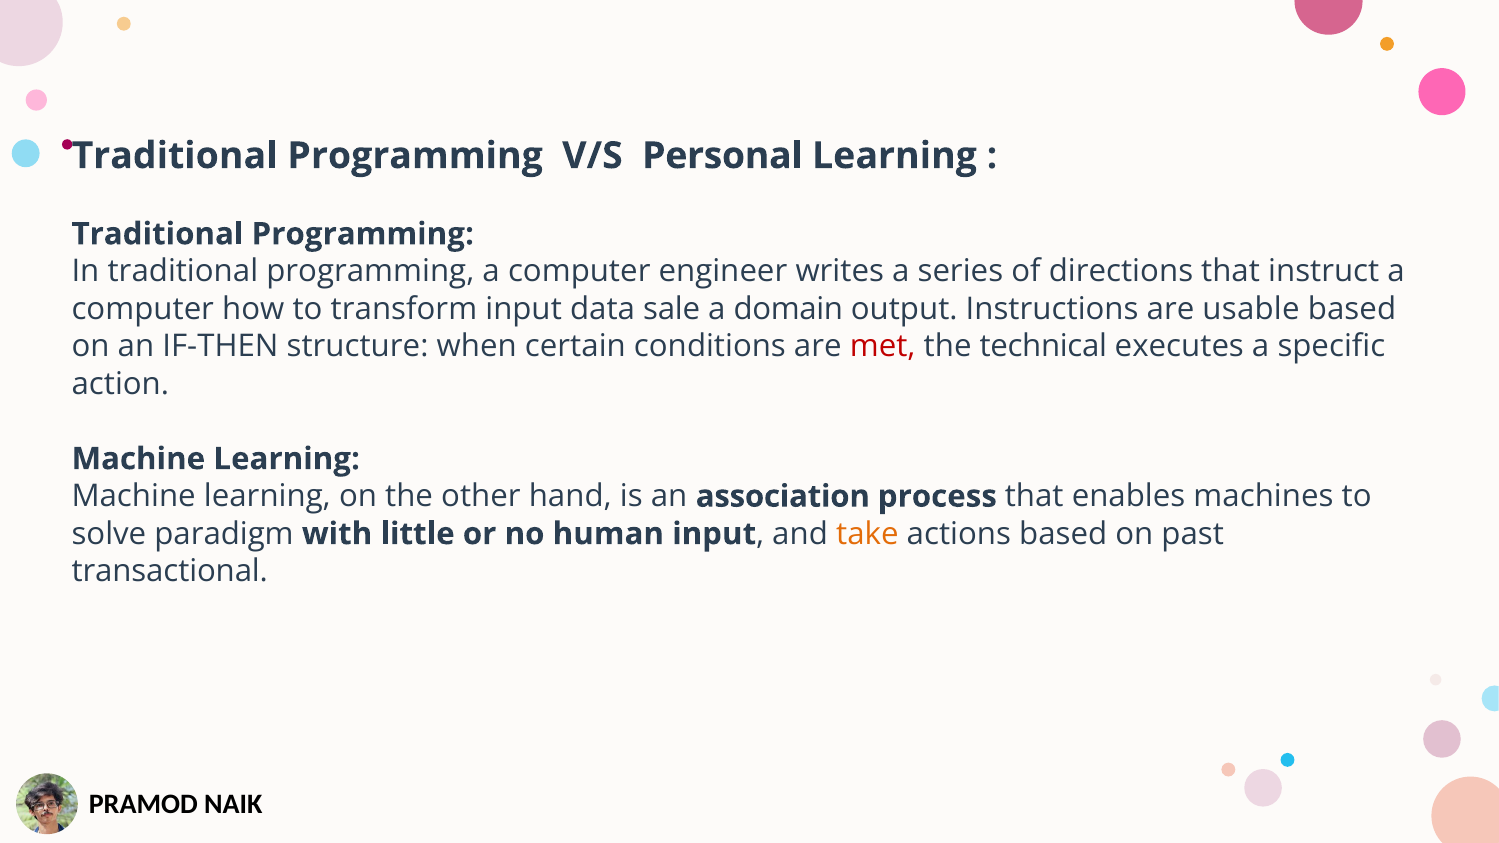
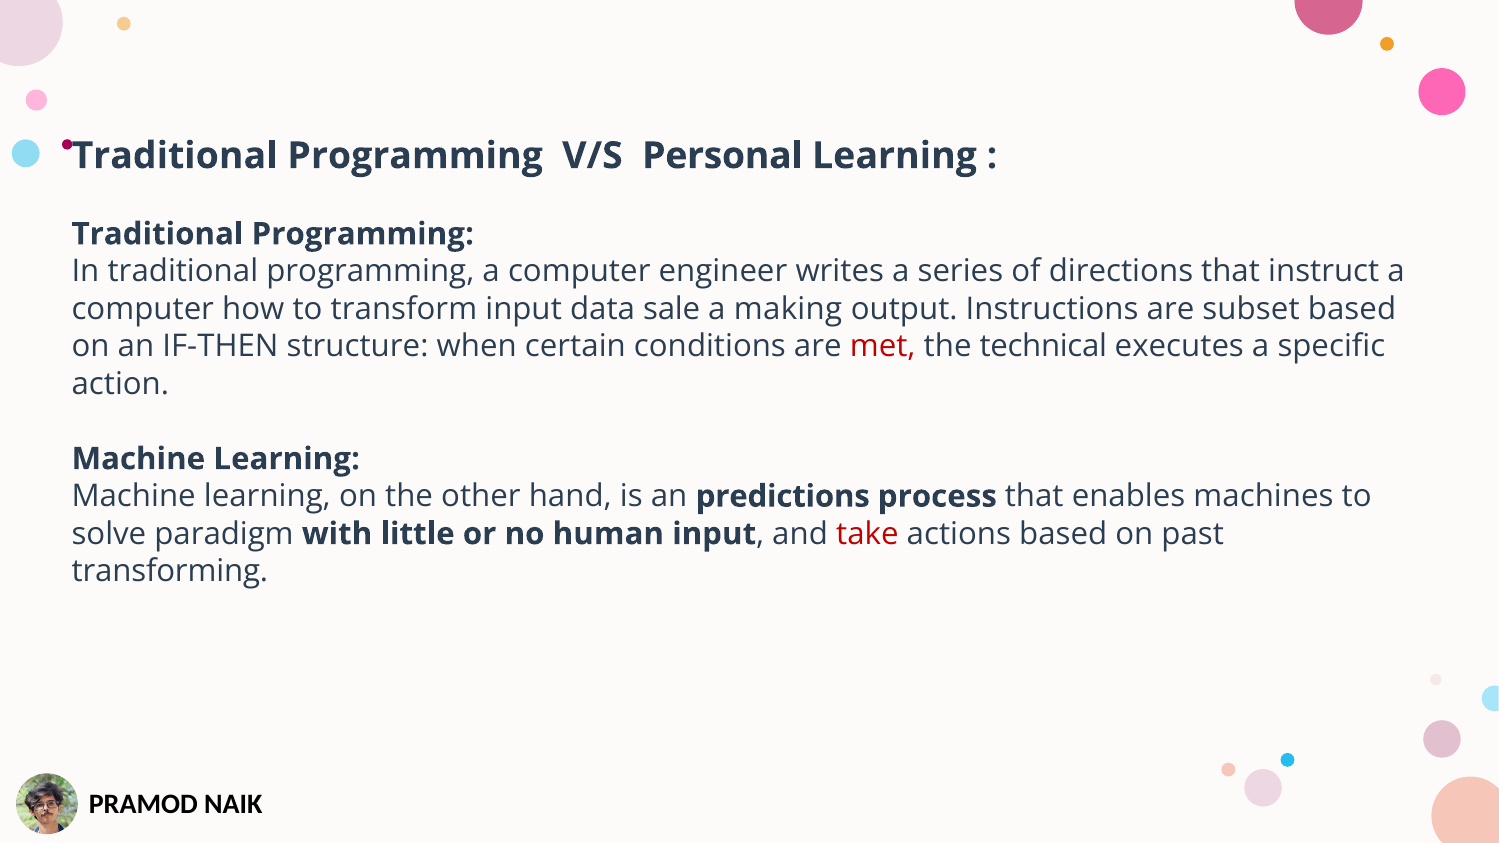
domain: domain -> making
usable: usable -> subset
association: association -> predictions
take colour: orange -> red
transactional: transactional -> transforming
